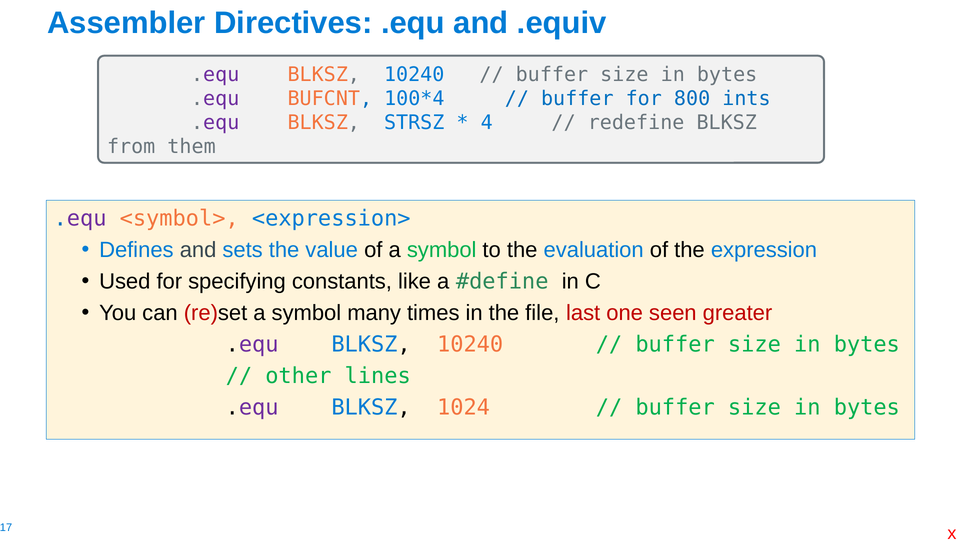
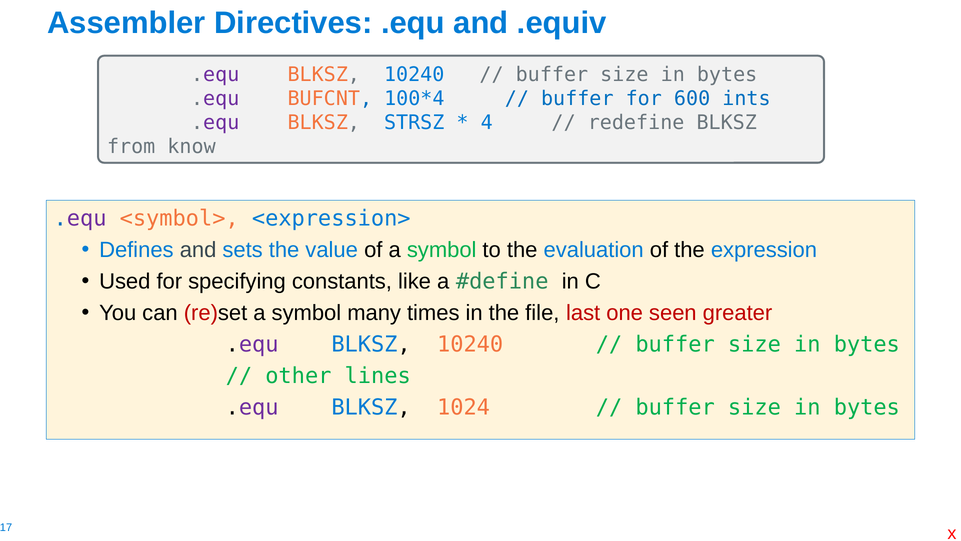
800: 800 -> 600
them: them -> know
